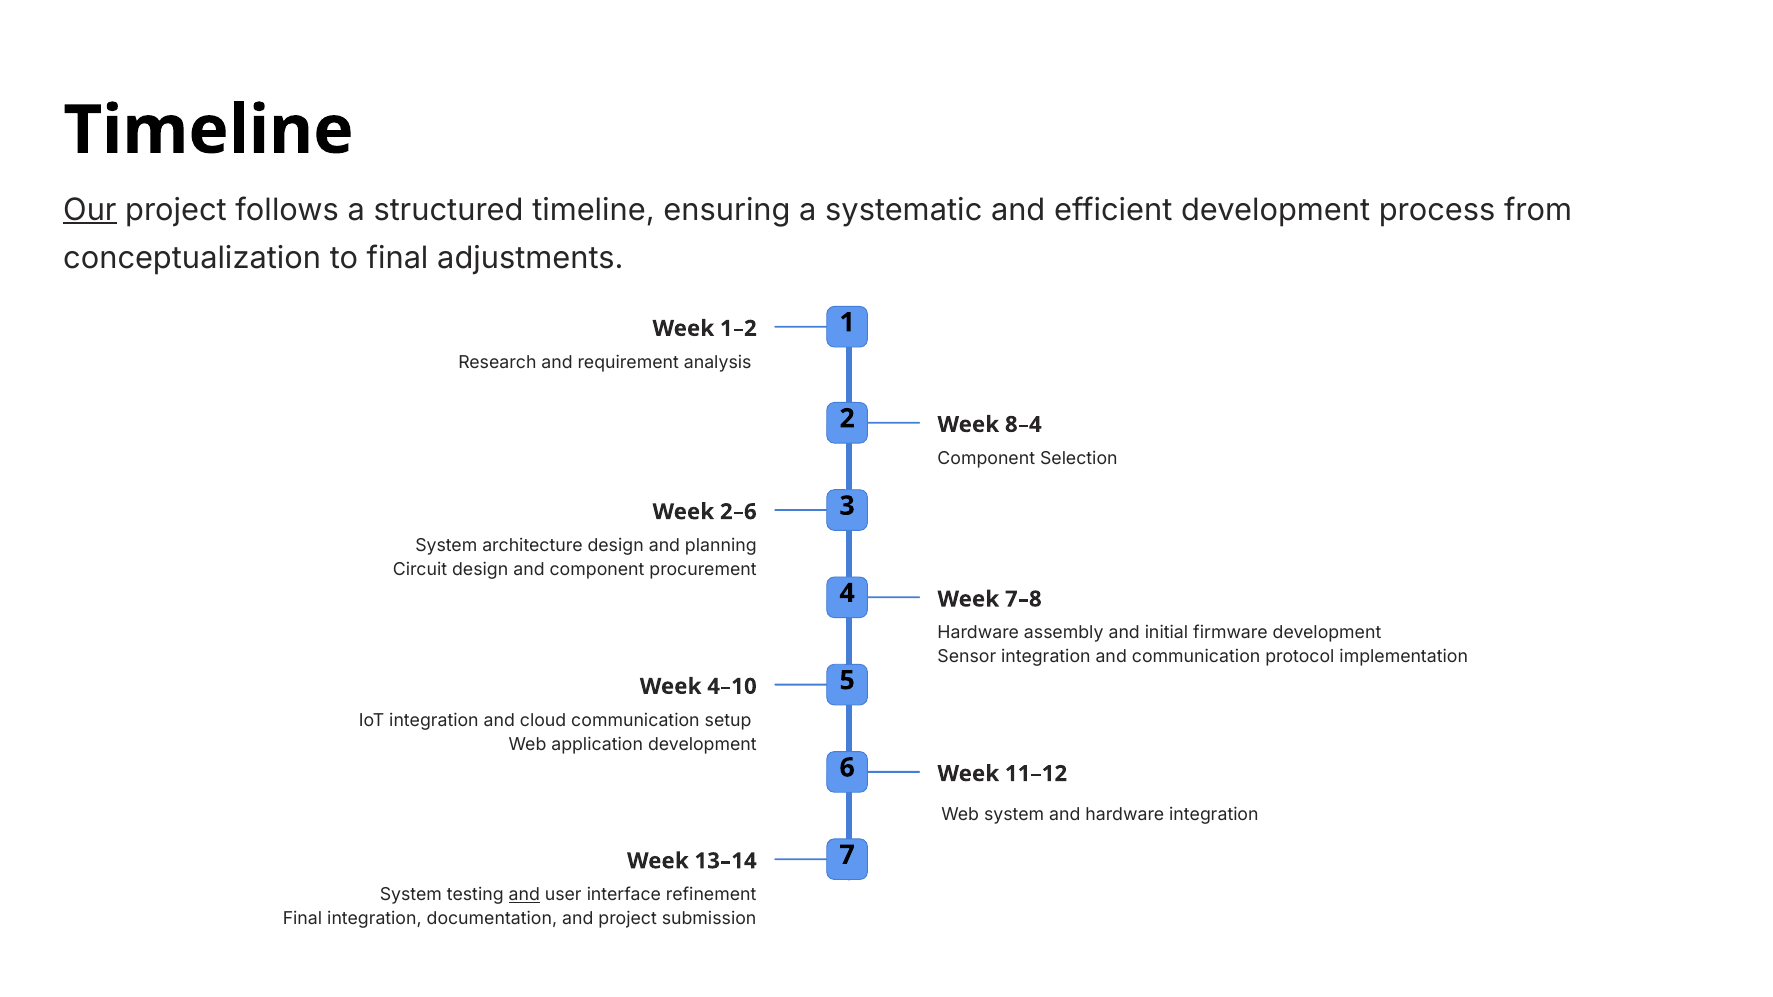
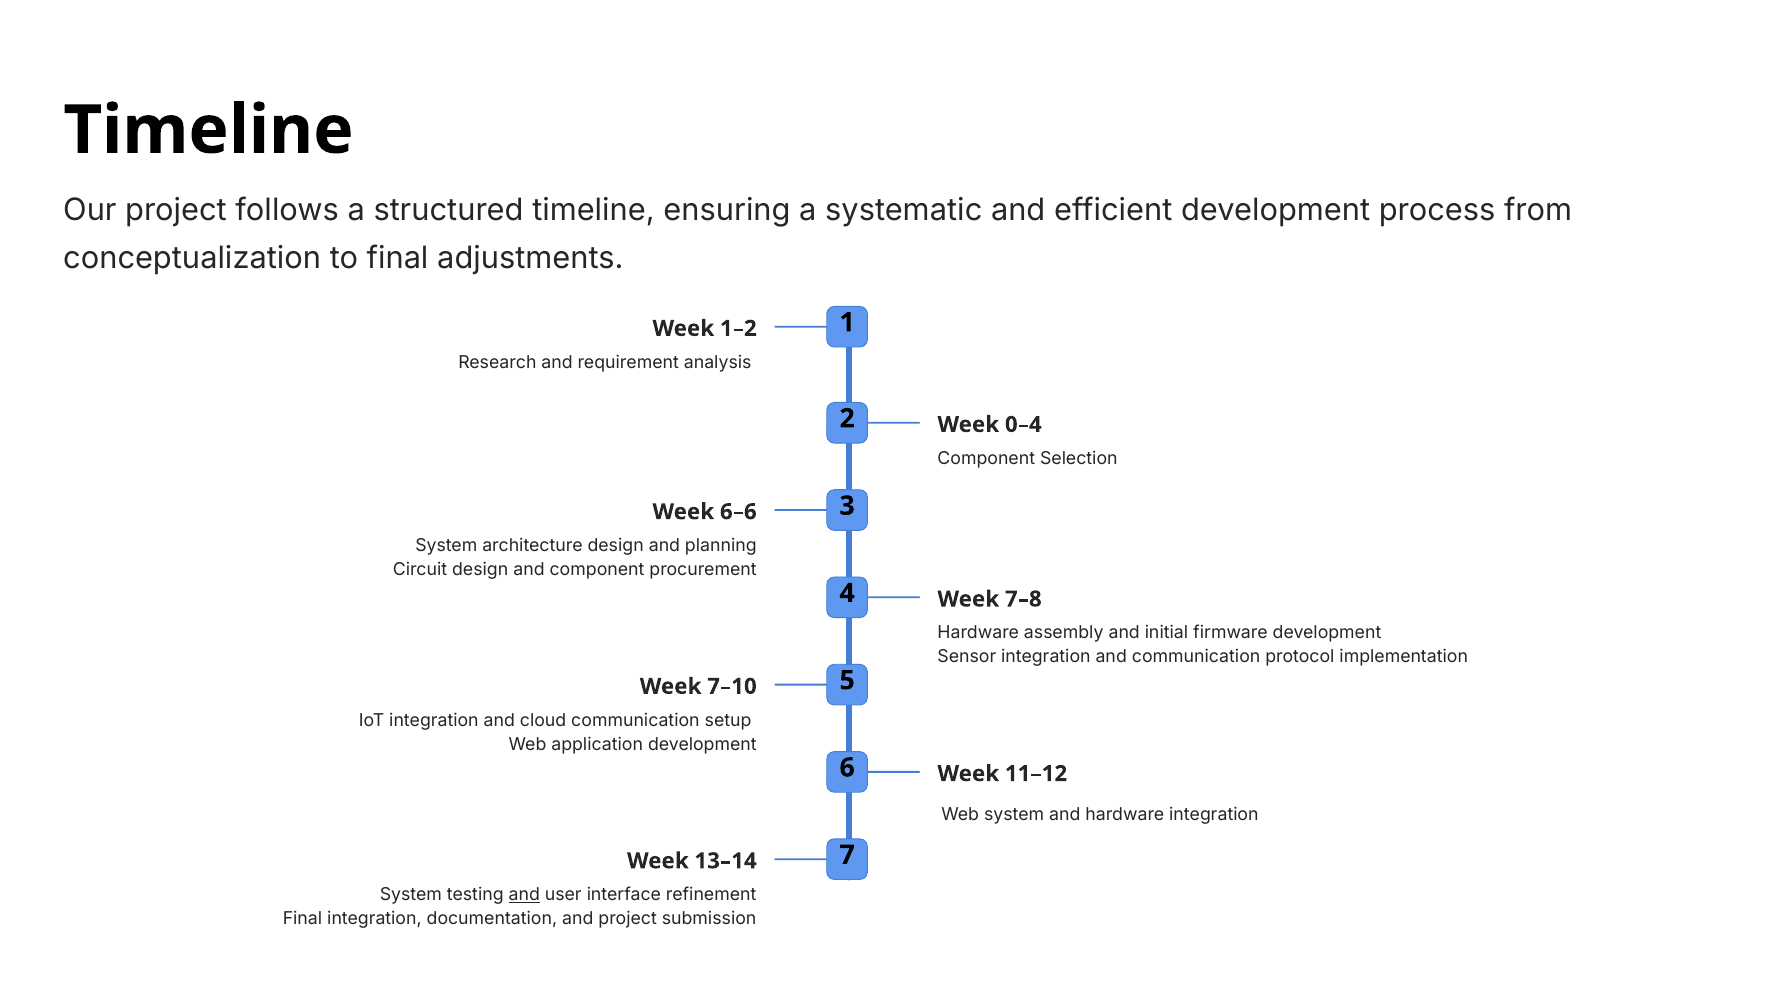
Our underline: present -> none
8–4: 8–4 -> 0–4
2–6: 2–6 -> 6–6
4–10: 4–10 -> 7–10
